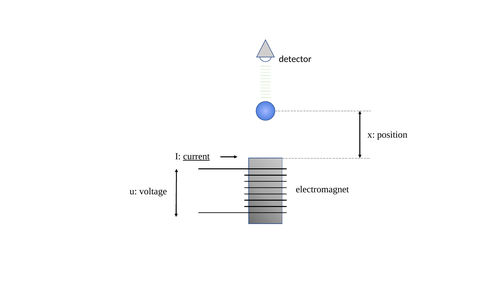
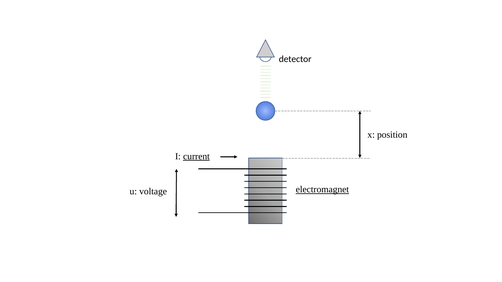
electromagnet underline: none -> present
